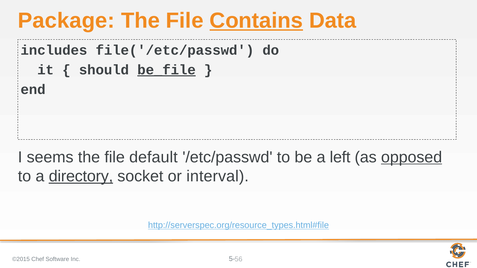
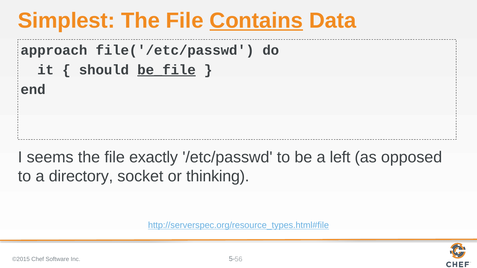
Package: Package -> Simplest
includes: includes -> approach
default: default -> exactly
opposed underline: present -> none
directory underline: present -> none
interval: interval -> thinking
